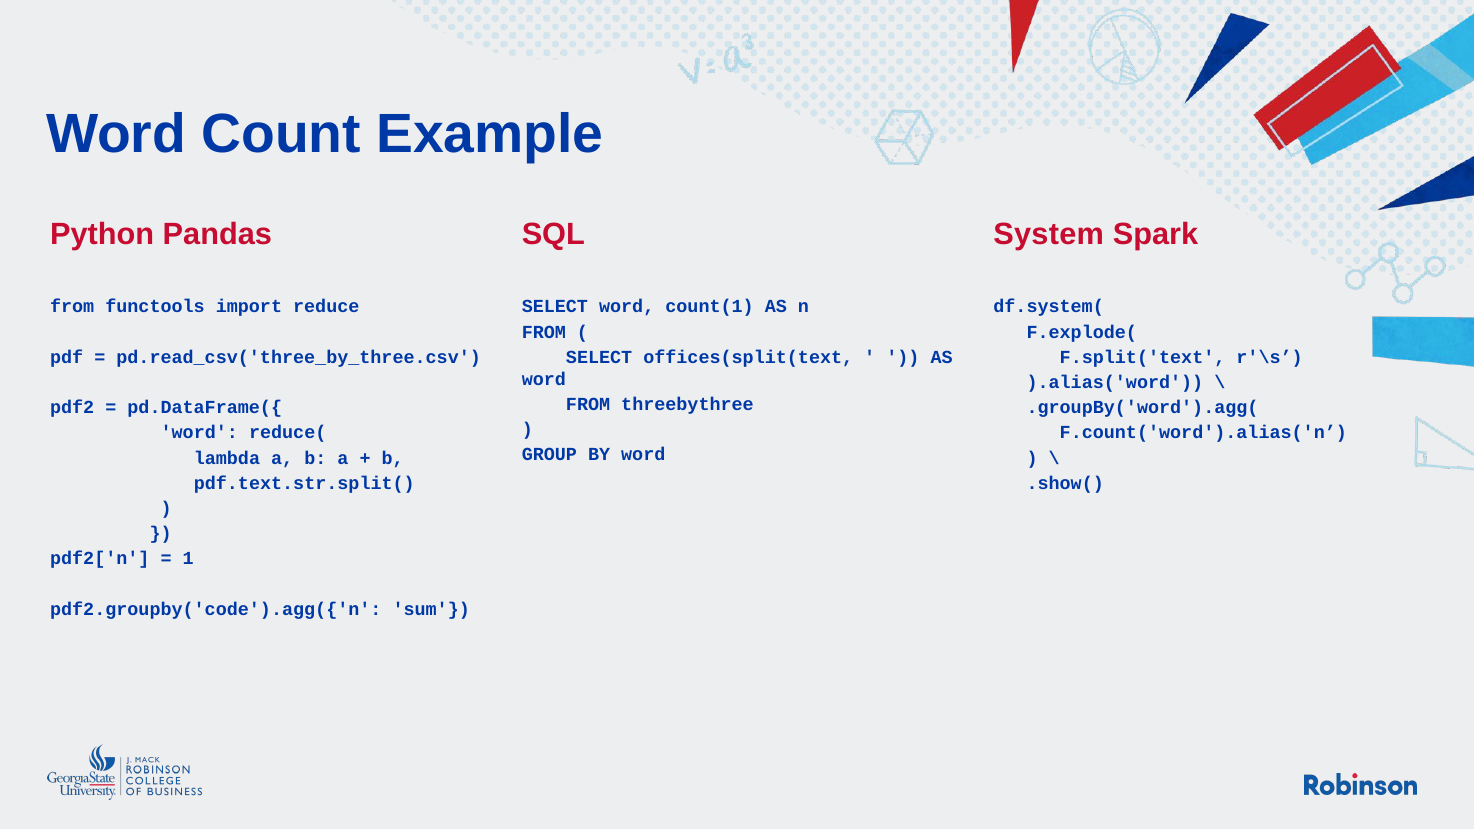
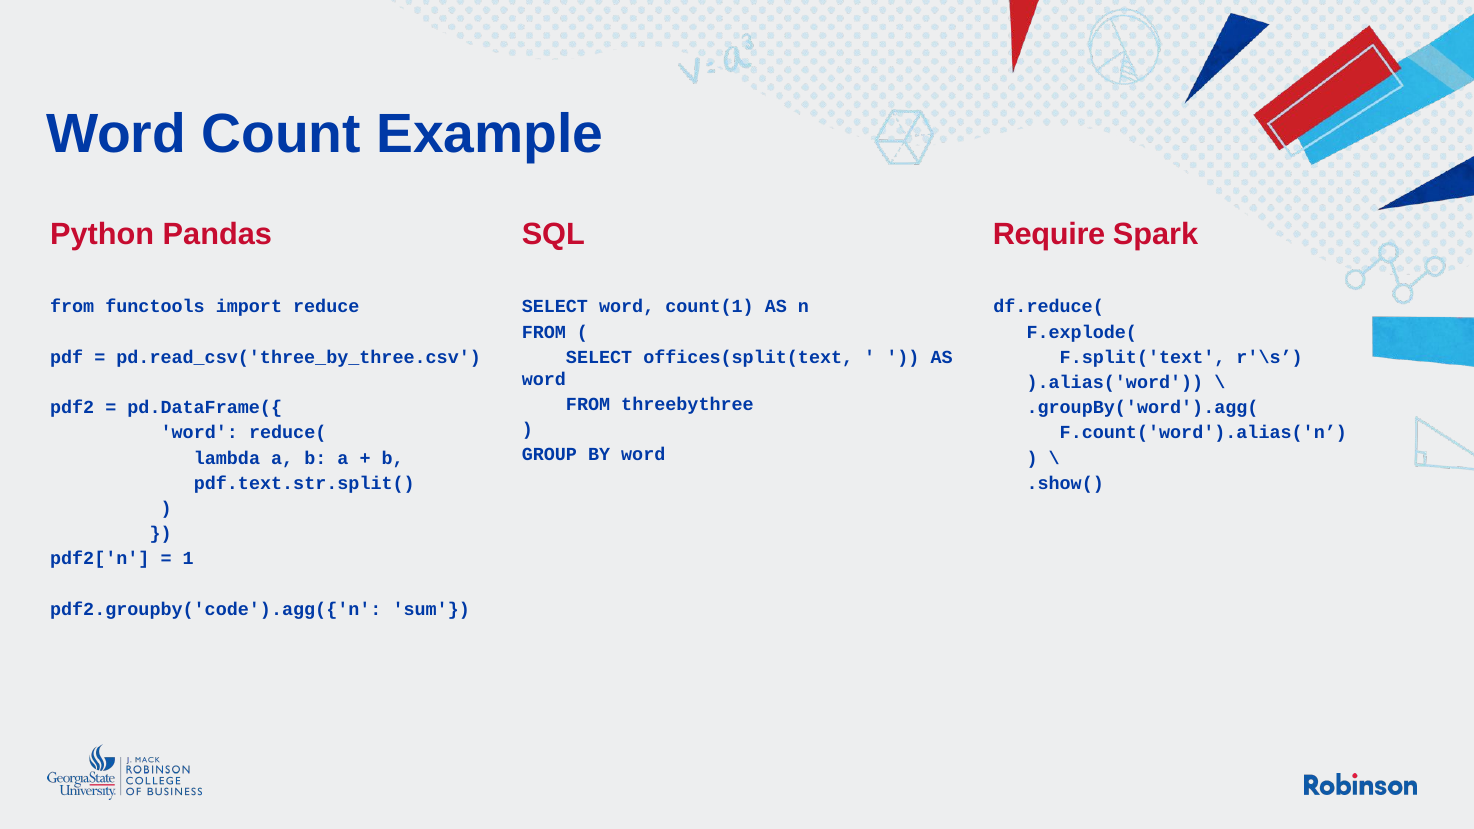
System: System -> Require
df.system(: df.system( -> df.reduce(
